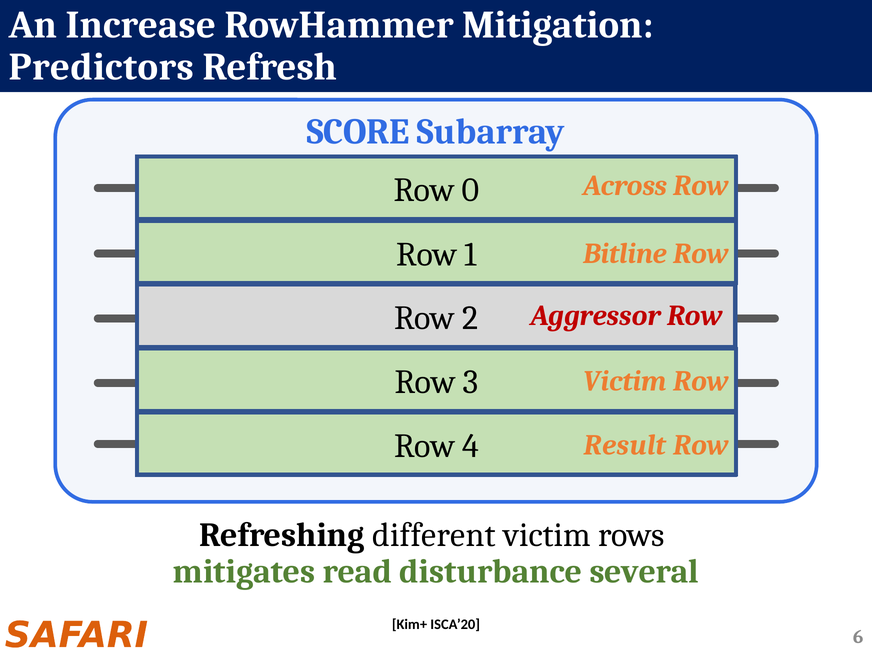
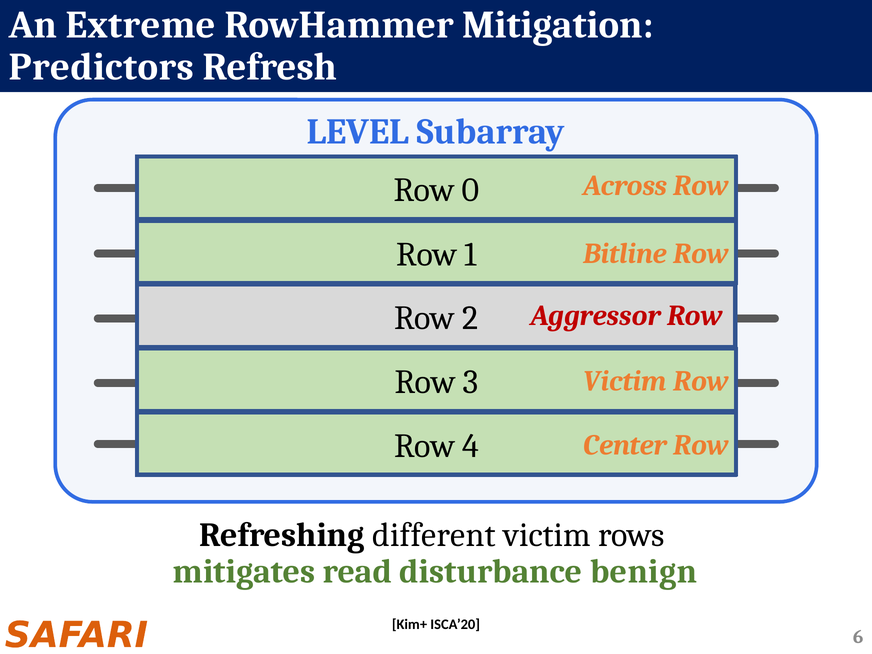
Increase: Increase -> Extreme
SCORE: SCORE -> LEVEL
Result: Result -> Center
several: several -> benign
